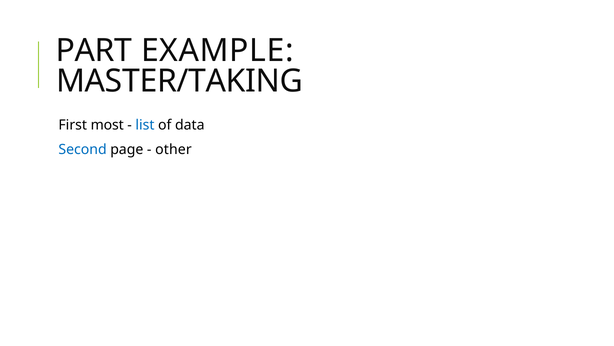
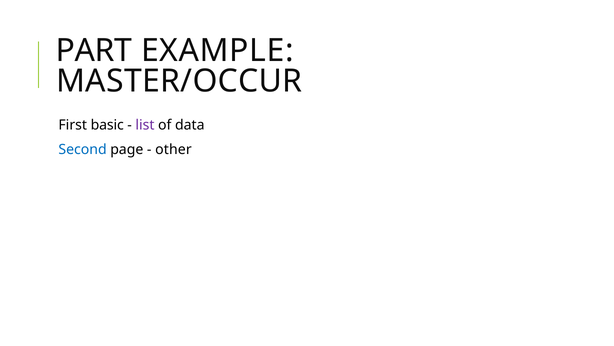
MASTER/TAKING: MASTER/TAKING -> MASTER/OCCUR
most: most -> basic
list colour: blue -> purple
